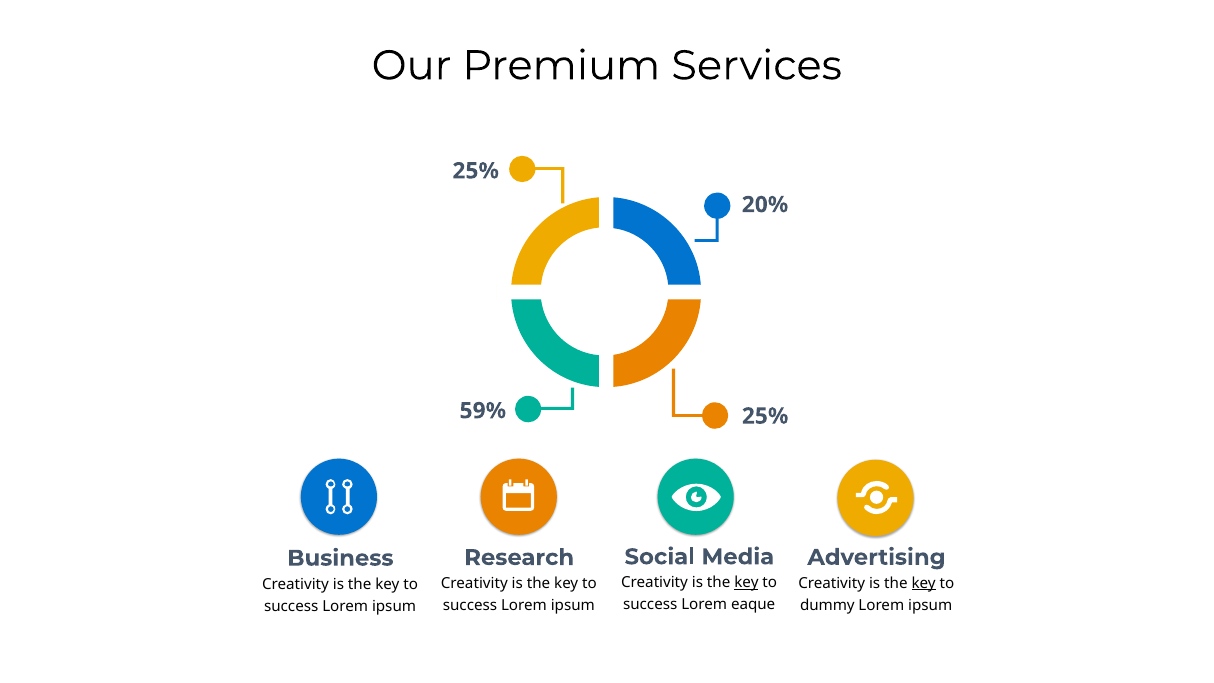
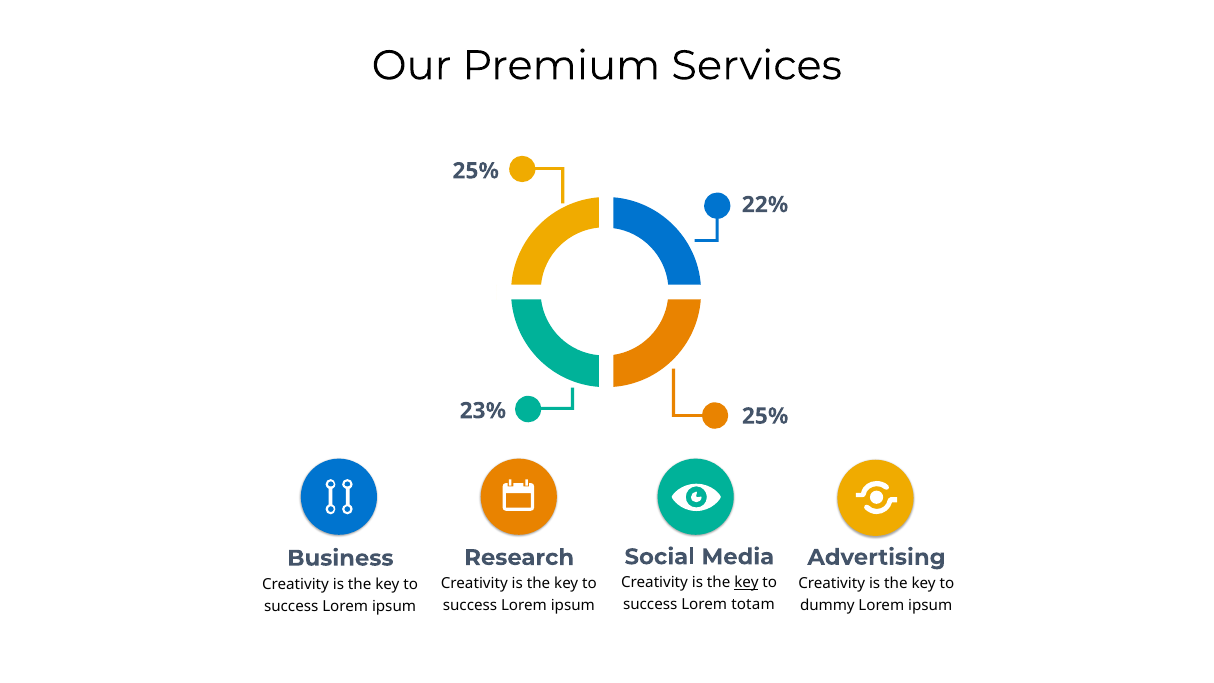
20%: 20% -> 22%
59%: 59% -> 23%
key at (924, 583) underline: present -> none
eaque: eaque -> totam
